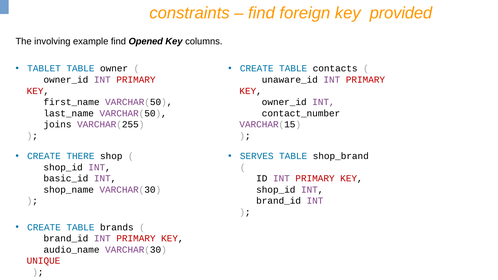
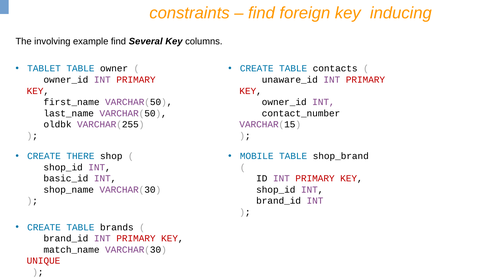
provided: provided -> inducing
Opened: Opened -> Several
joins: joins -> oldbk
SERVES: SERVES -> MOBILE
audio_name: audio_name -> match_name
